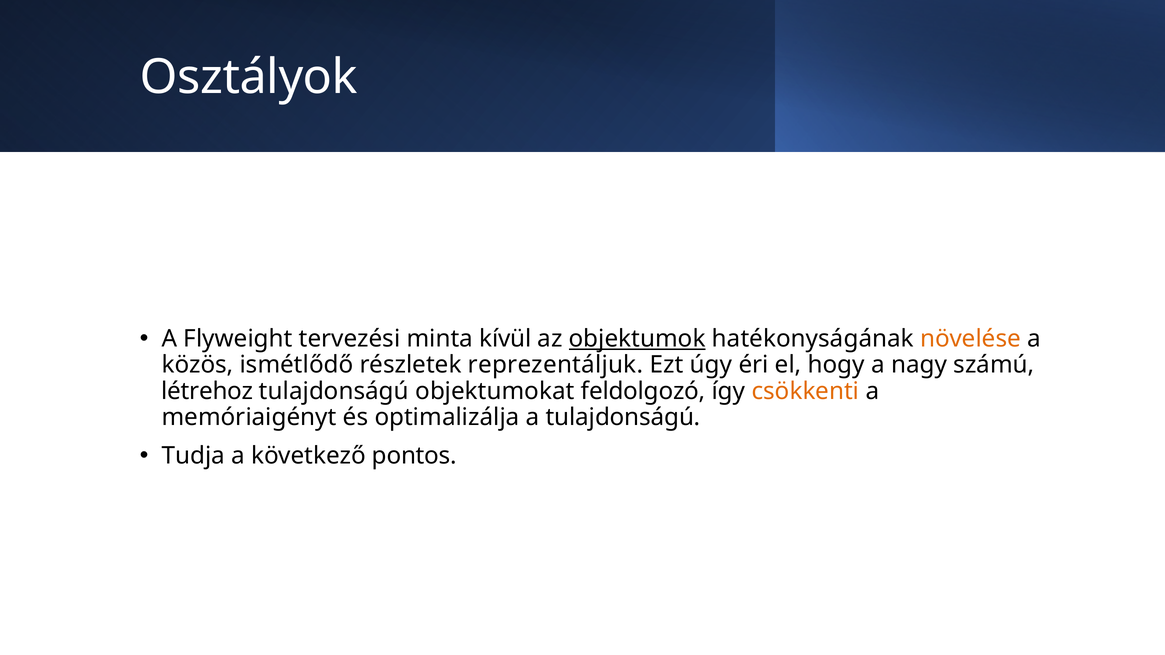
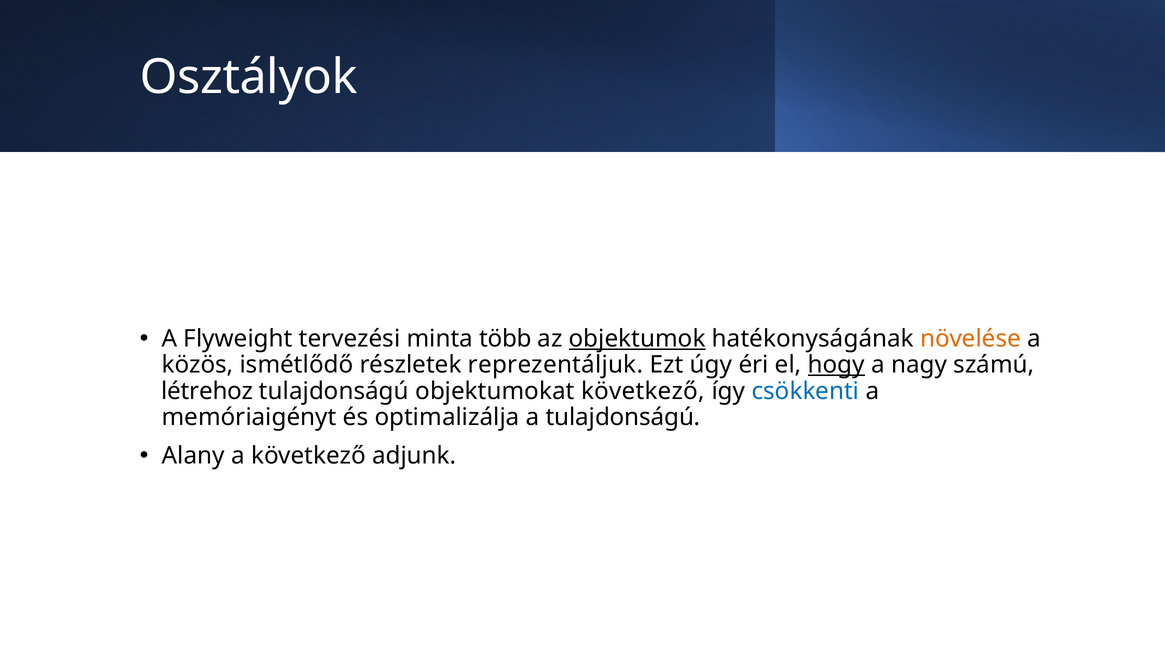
kívül: kívül -> több
hogy underline: none -> present
objektumokat feldolgozó: feldolgozó -> következő
csökkenti colour: orange -> blue
Tudja: Tudja -> Alany
pontos: pontos -> adjunk
